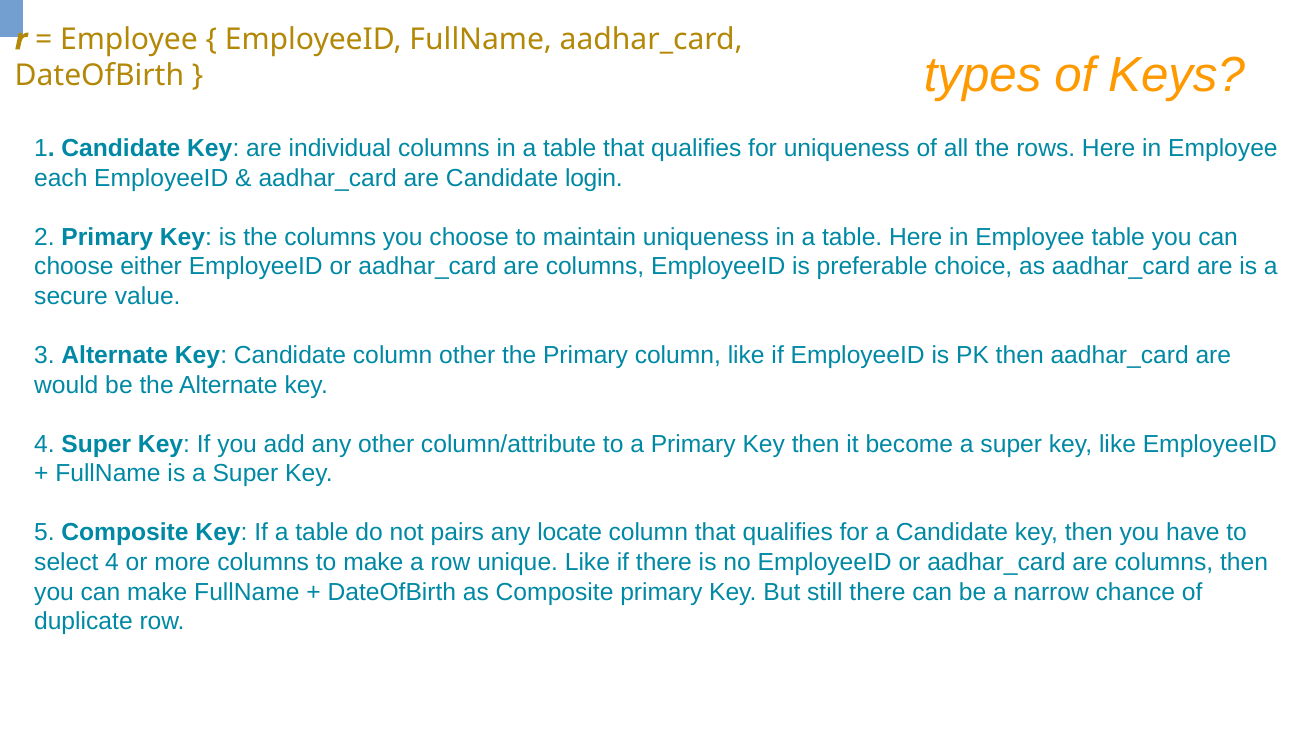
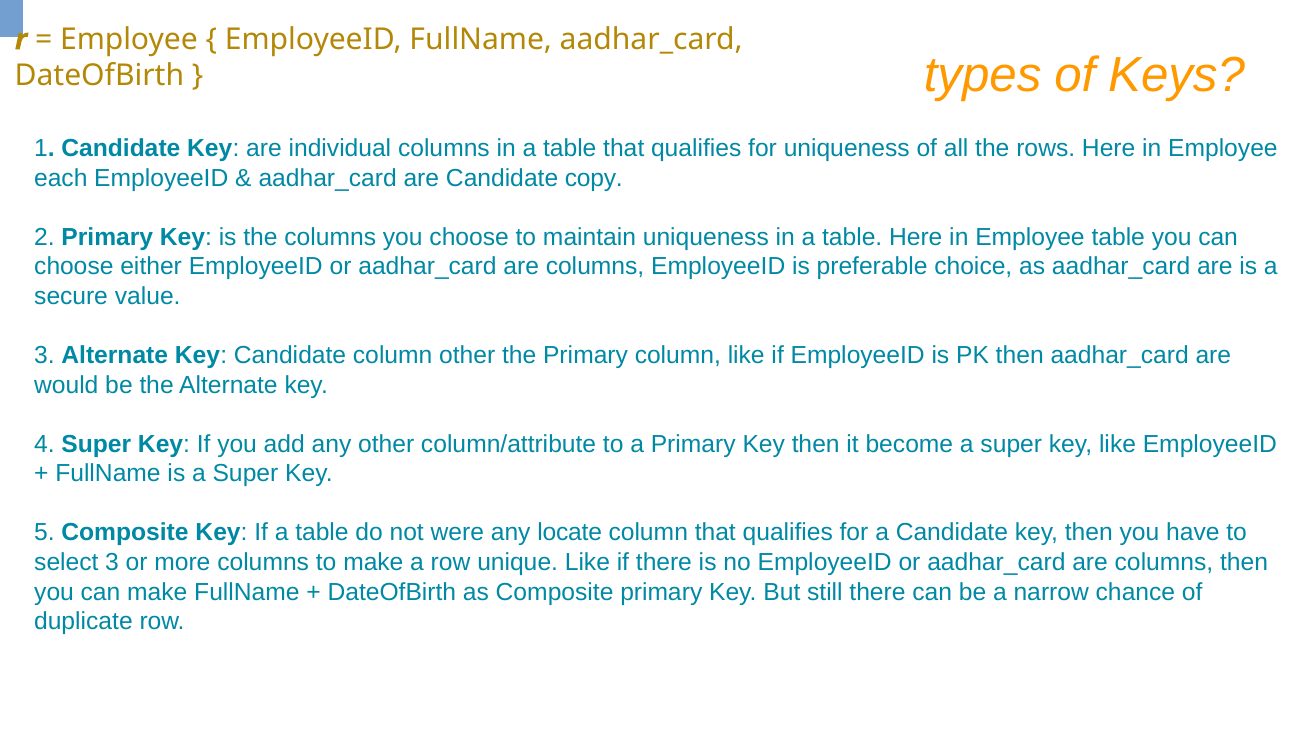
login: login -> copy
pairs: pairs -> were
select 4: 4 -> 3
